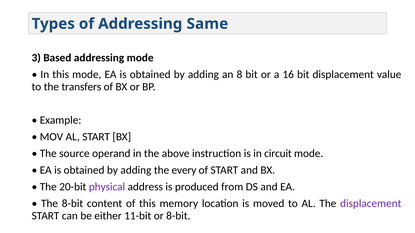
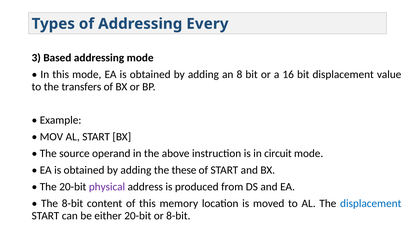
Same: Same -> Every
every: every -> these
displacement at (371, 204) colour: purple -> blue
either 11-bit: 11-bit -> 20-bit
